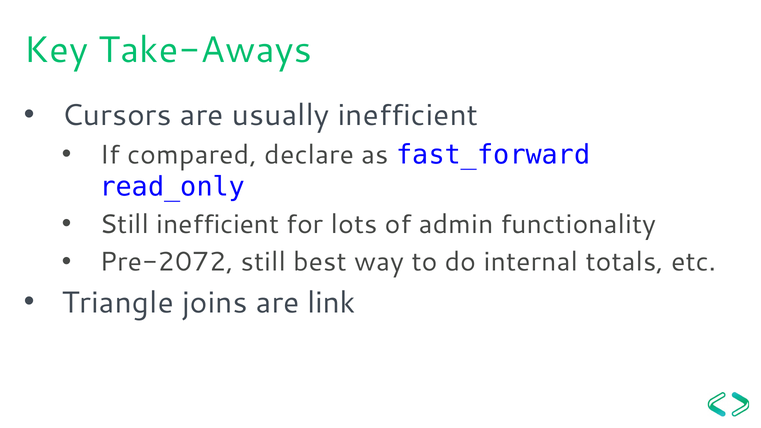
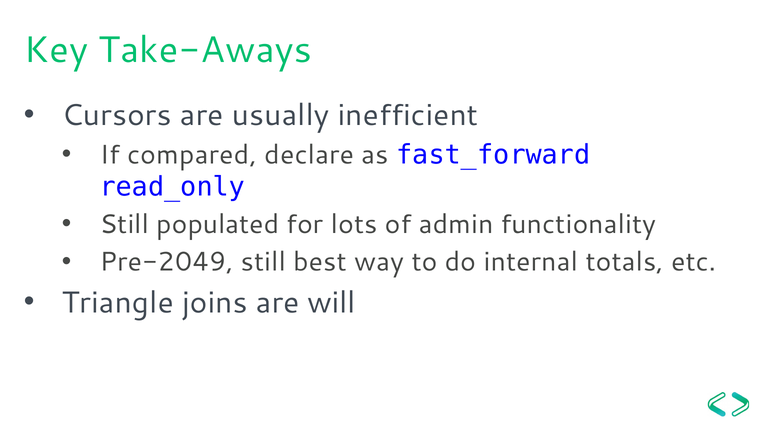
Still inefficient: inefficient -> populated
Pre-2072: Pre-2072 -> Pre-2049
link: link -> will
